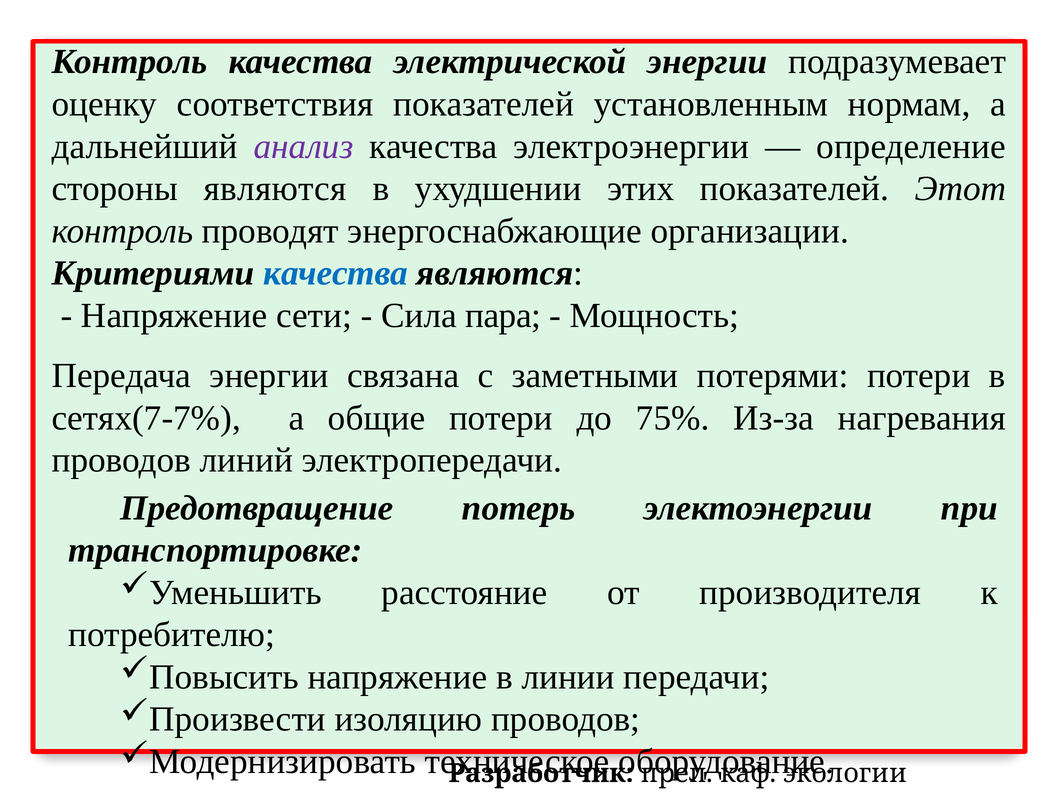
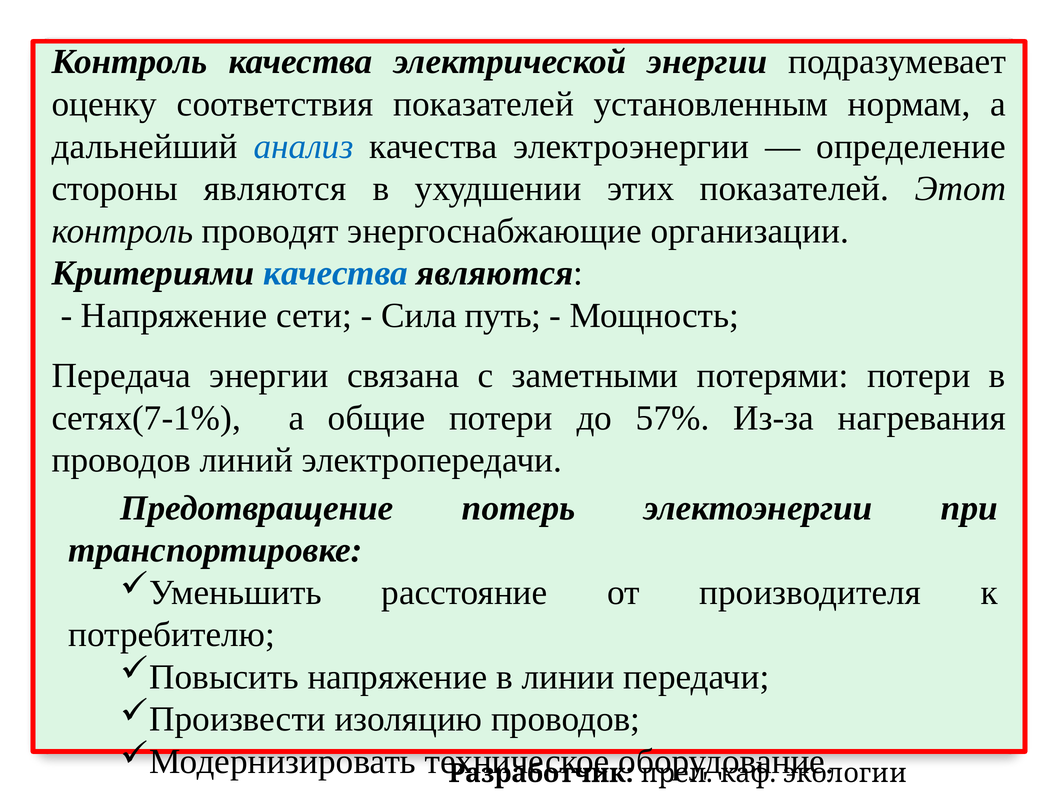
анализ colour: purple -> blue
пара: пара -> путь
сетях(7-7%: сетях(7-7% -> сетях(7-1%
75%: 75% -> 57%
